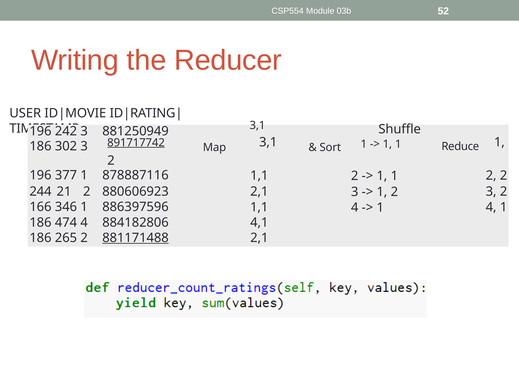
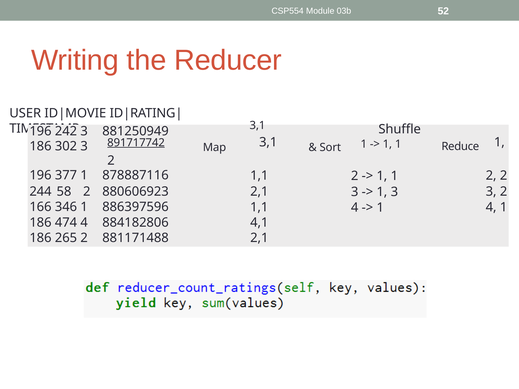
21: 21 -> 58
2 at (394, 192): 2 -> 3
881171488 underline: present -> none
